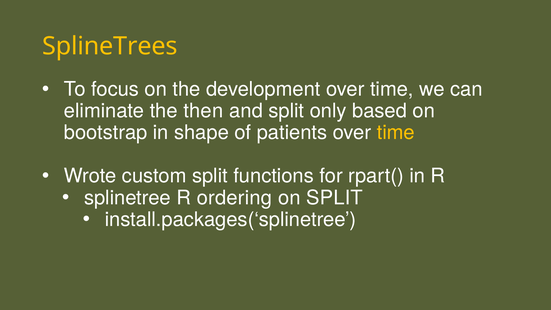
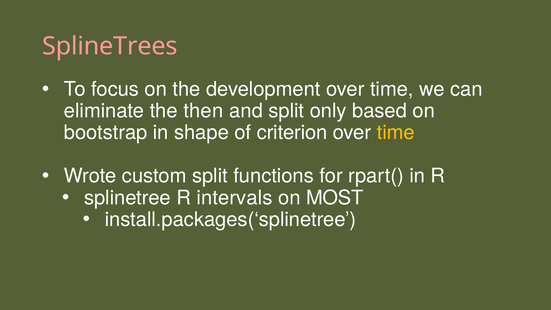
SplineTrees colour: yellow -> pink
patients: patients -> criterion
ordering: ordering -> intervals
on SPLIT: SPLIT -> MOST
